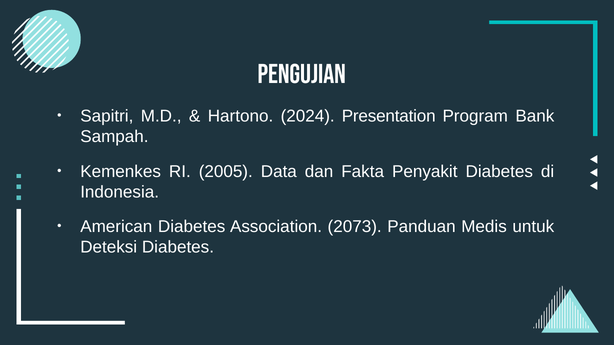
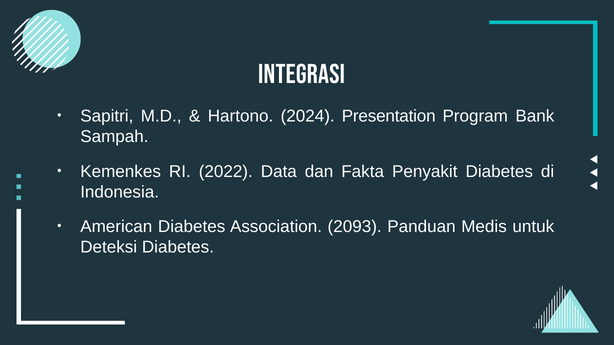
pengujian: pengujian -> integrasi
2005: 2005 -> 2022
2073: 2073 -> 2093
